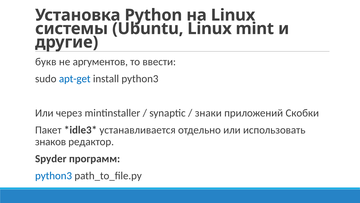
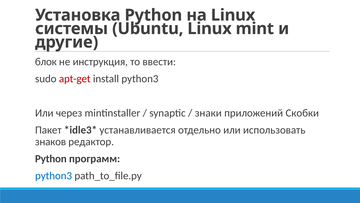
букв: букв -> блок
аргументов: аргументов -> инструкция
apt-get colour: blue -> red
Spyder at (51, 158): Spyder -> Python
